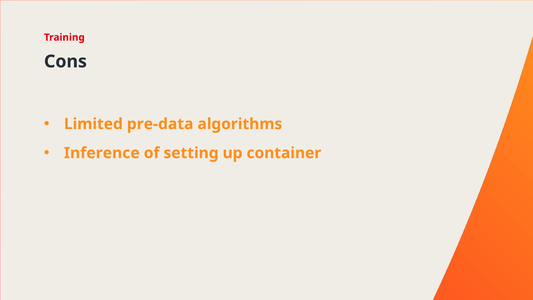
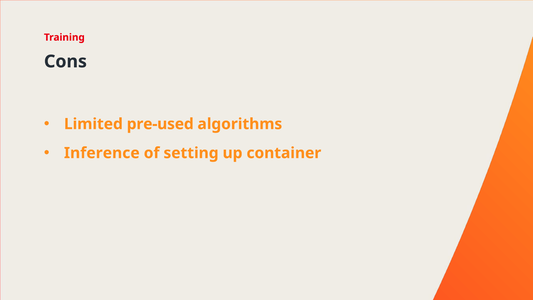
pre-data: pre-data -> pre-used
